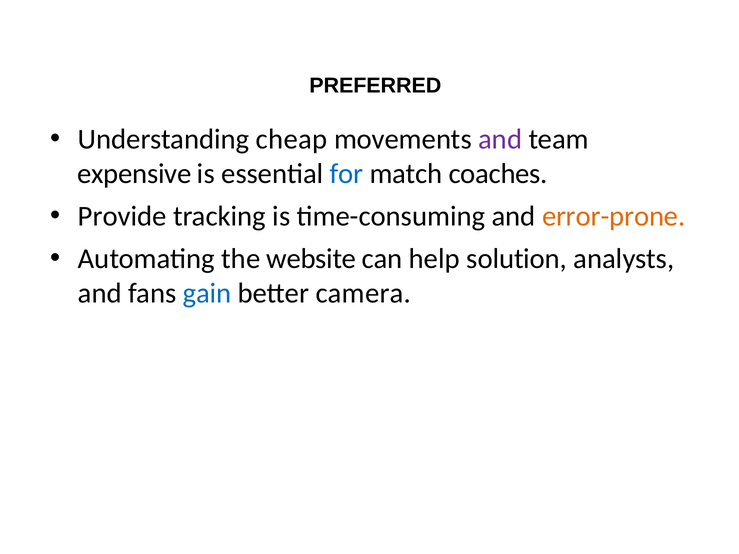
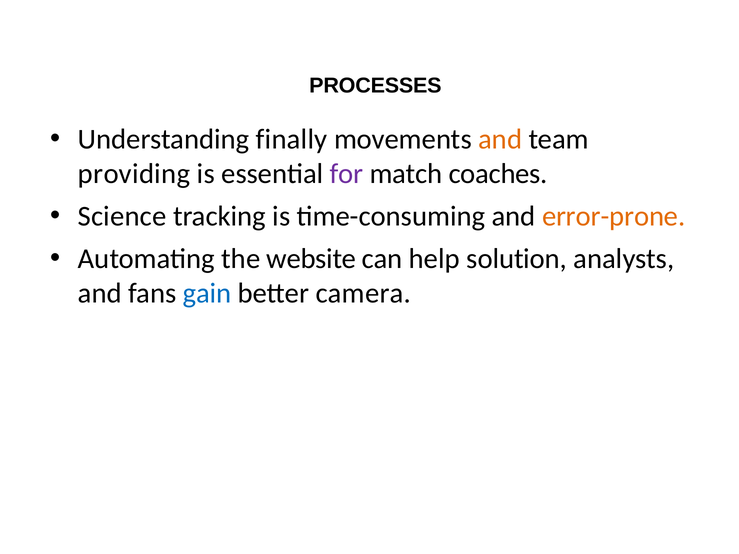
PREFERRED: PREFERRED -> PROCESSES
cheap: cheap -> finally
and at (500, 139) colour: purple -> orange
expensive: expensive -> providing
for colour: blue -> purple
Provide: Provide -> Science
